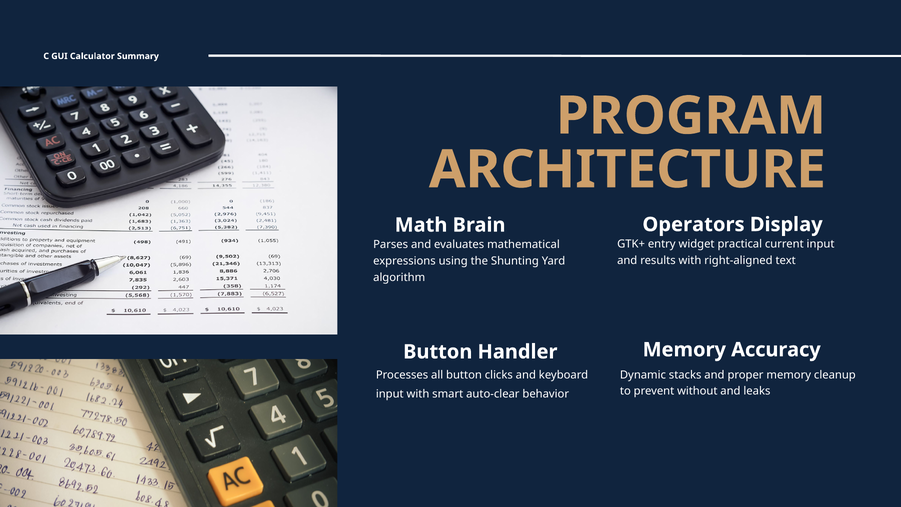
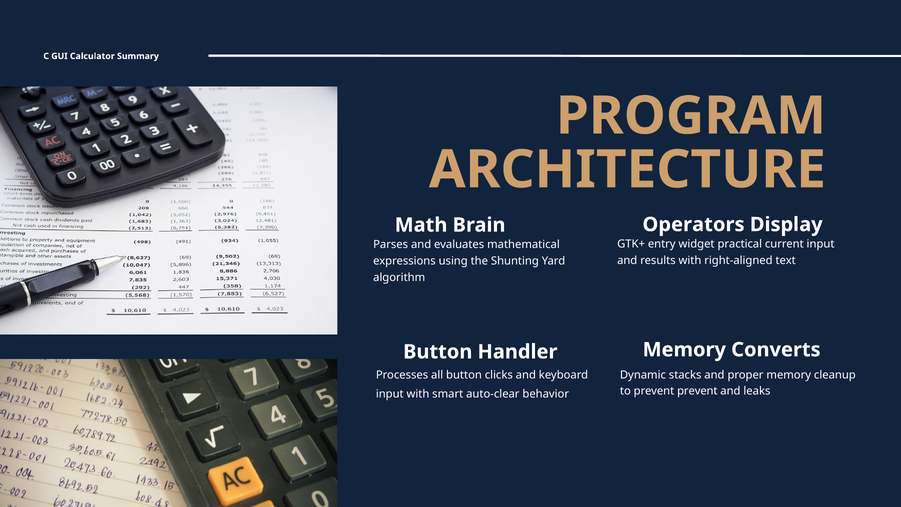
Accuracy: Accuracy -> Converts
prevent without: without -> prevent
